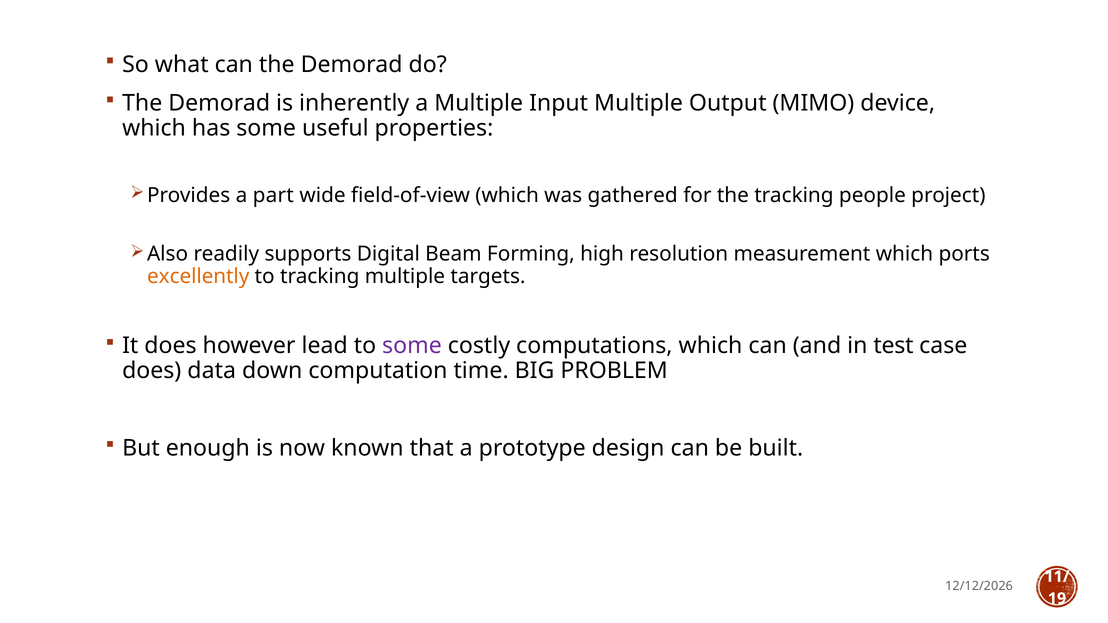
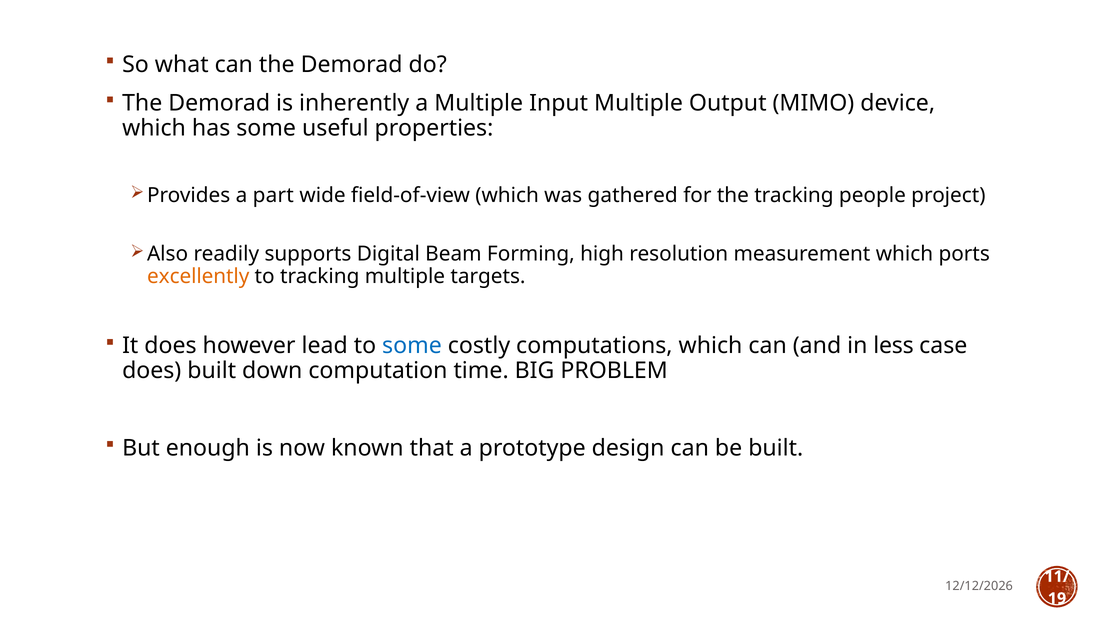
some at (412, 346) colour: purple -> blue
test: test -> less
does data: data -> built
